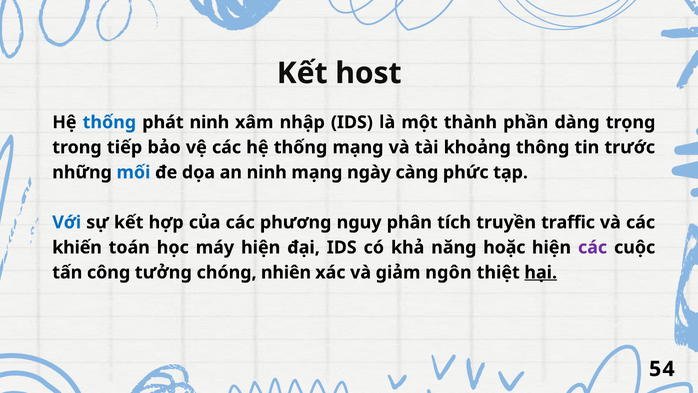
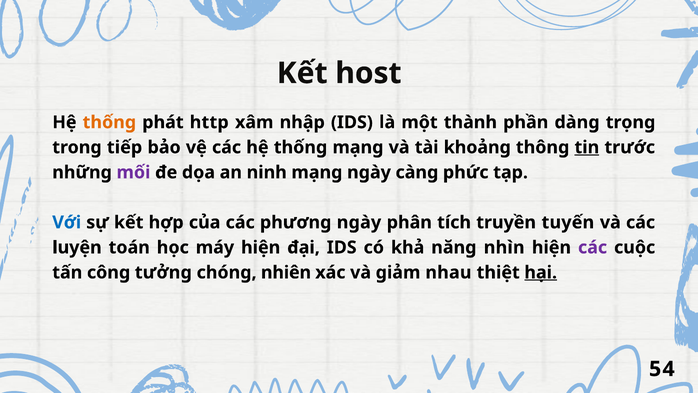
thống at (109, 122) colour: blue -> orange
phát ninh: ninh -> http
tin underline: none -> present
mối colour: blue -> purple
phương nguy: nguy -> ngày
traffic: traffic -> tuyến
khiến: khiến -> luyện
hoặc: hoặc -> nhìn
ngôn: ngôn -> nhau
